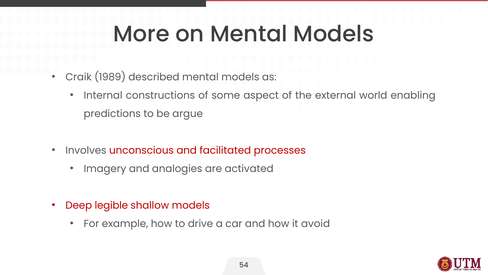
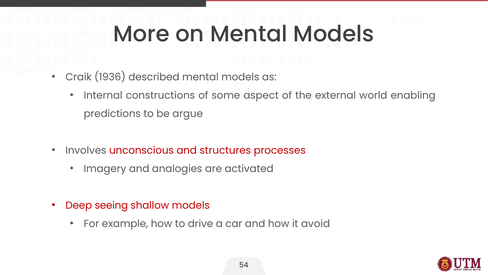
1989: 1989 -> 1936
facilitated: facilitated -> structures
legible: legible -> seeing
